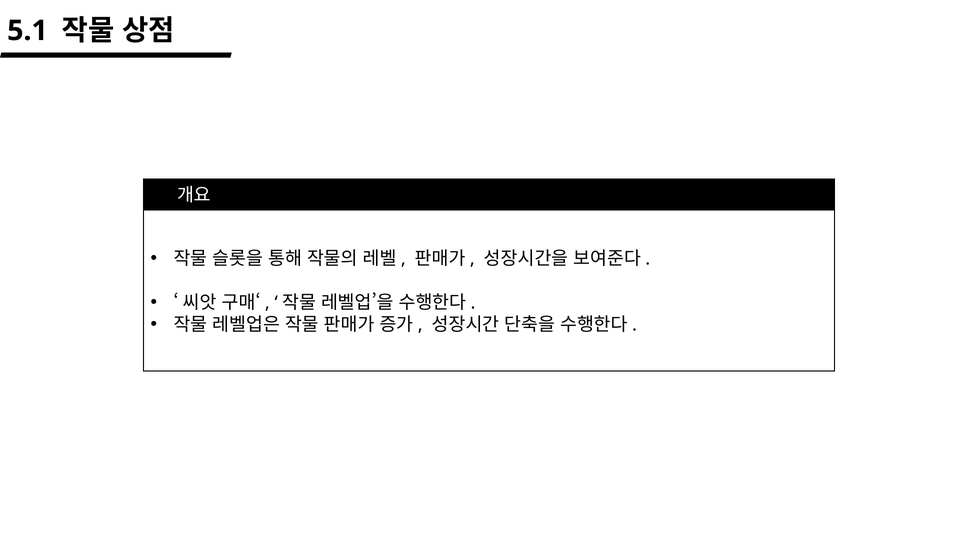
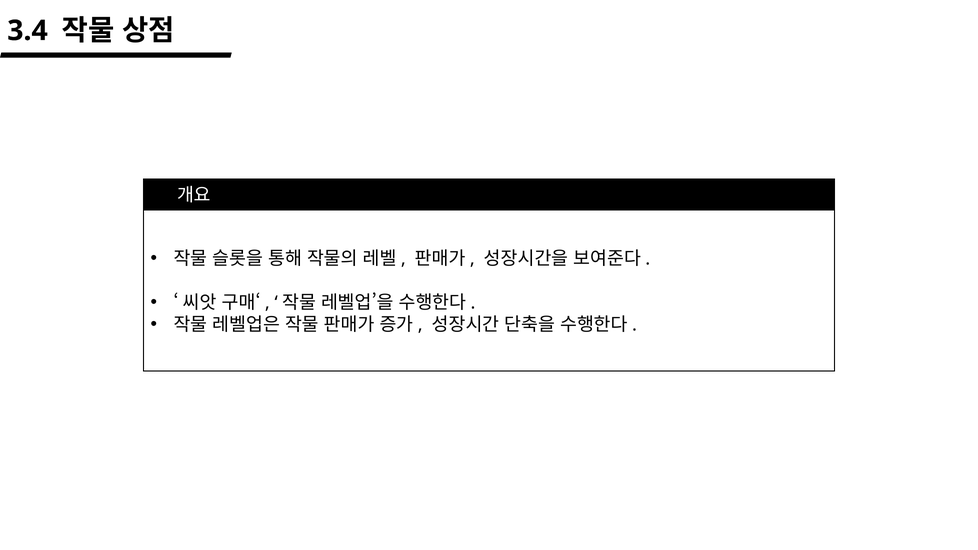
5.1: 5.1 -> 3.4
